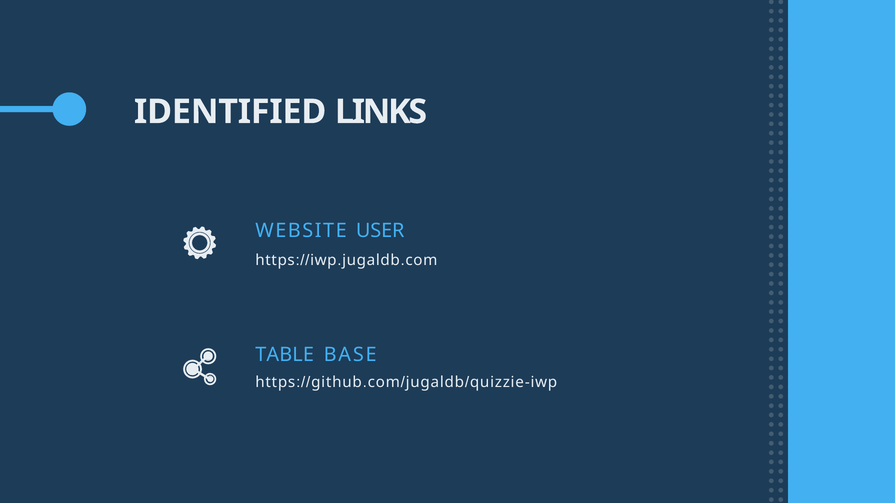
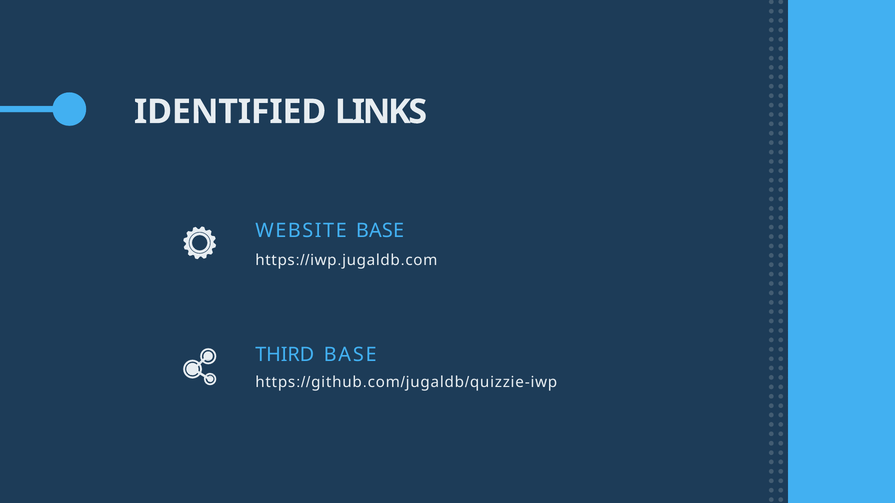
WEBSITE USER: USER -> BASE
TABLE: TABLE -> THIRD
